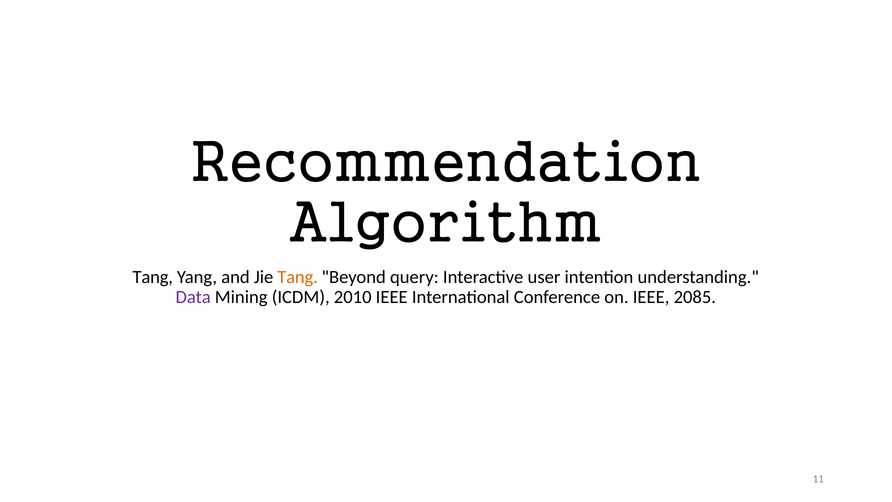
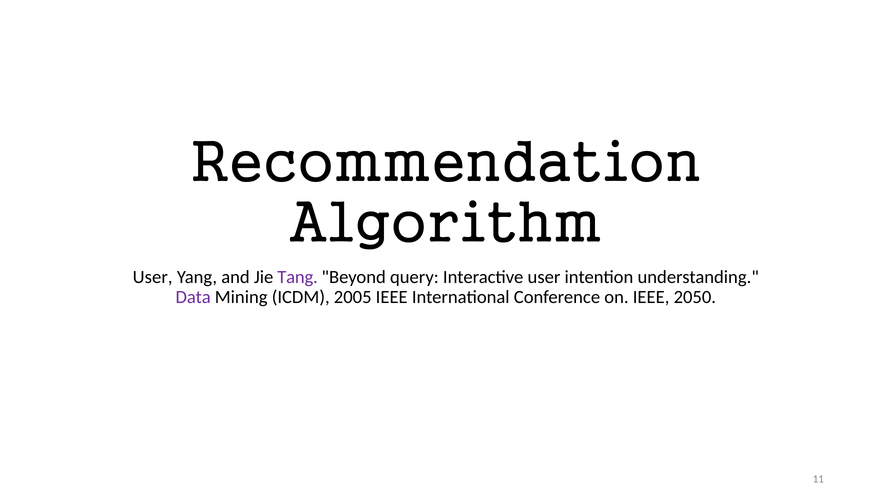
Tang at (153, 277): Tang -> User
Tang at (298, 277) colour: orange -> purple
2010: 2010 -> 2005
2085: 2085 -> 2050
